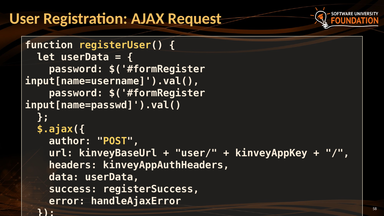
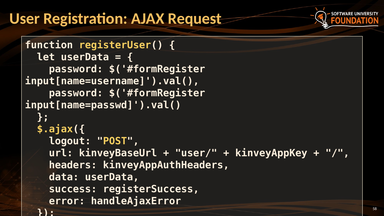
author: author -> logout
